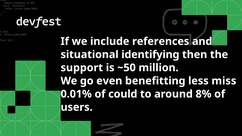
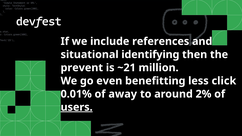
support: support -> prevent
~50: ~50 -> ~21
miss: miss -> click
could: could -> away
8%: 8% -> 2%
users underline: none -> present
